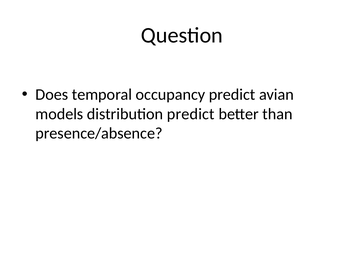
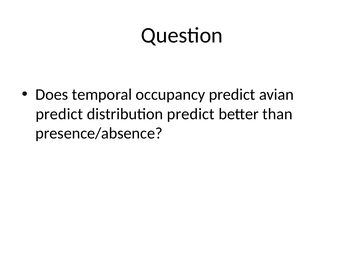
models at (59, 114): models -> predict
